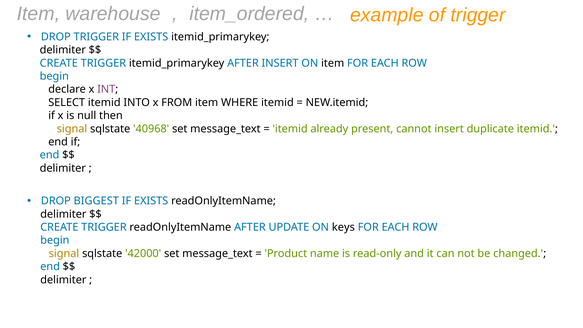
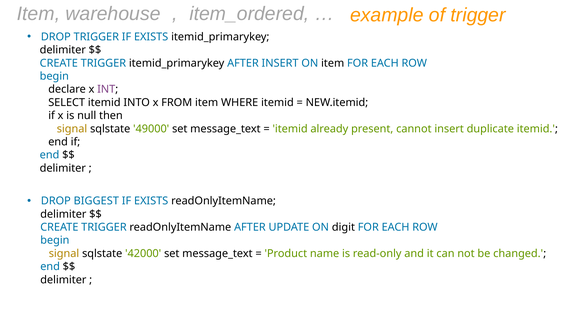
40968: 40968 -> 49000
keys: keys -> digit
